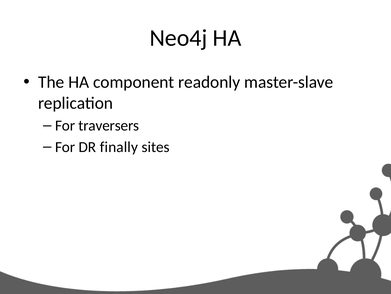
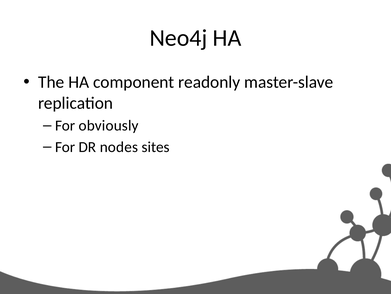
traversers: traversers -> obviously
finally: finally -> nodes
